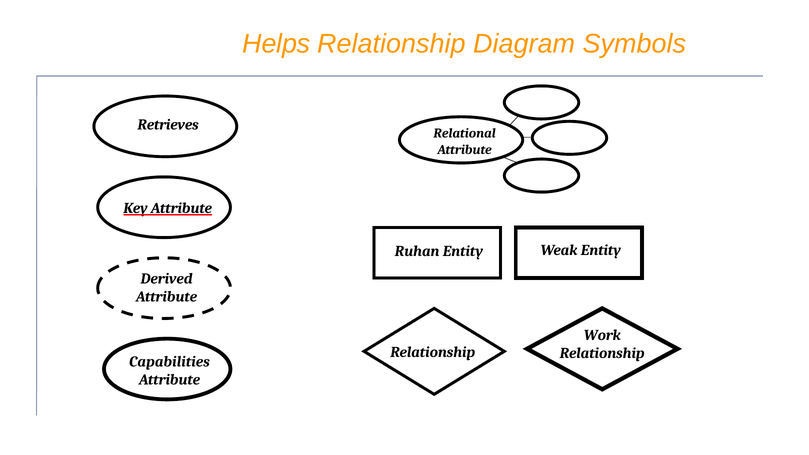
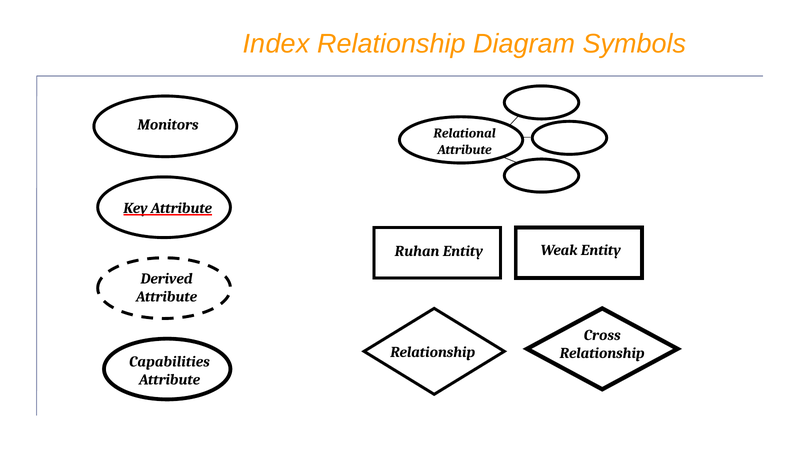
Helps: Helps -> Index
Retrieves: Retrieves -> Monitors
Work: Work -> Cross
